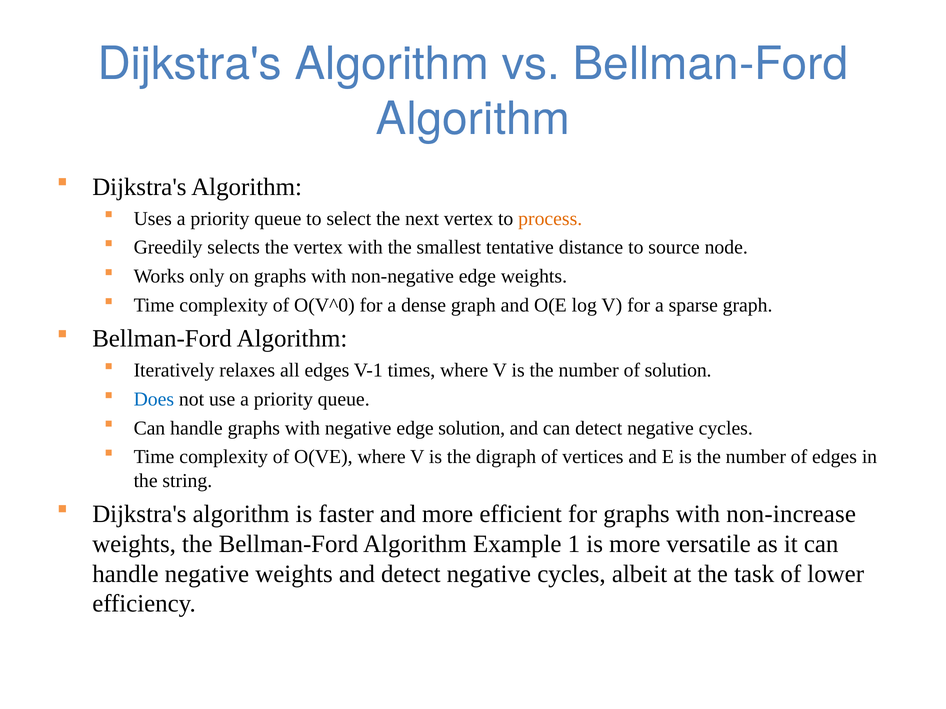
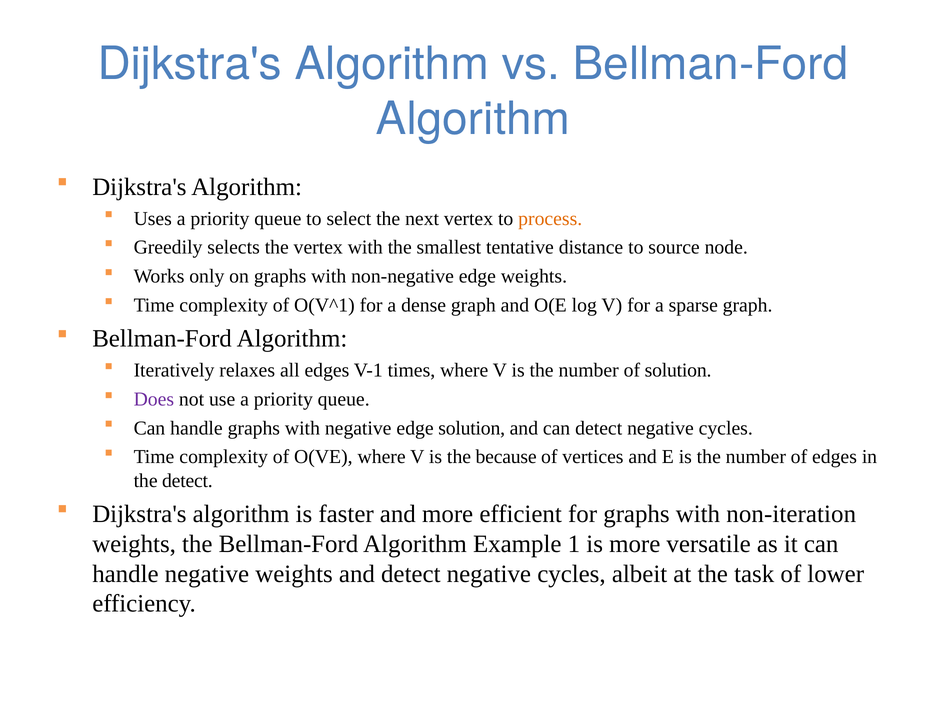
O(V^0: O(V^0 -> O(V^1
Does colour: blue -> purple
digraph: digraph -> because
the string: string -> detect
non-increase: non-increase -> non-iteration
